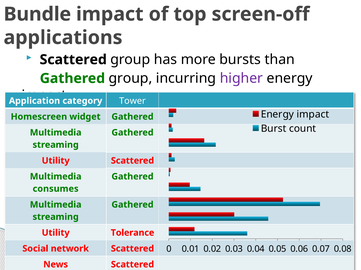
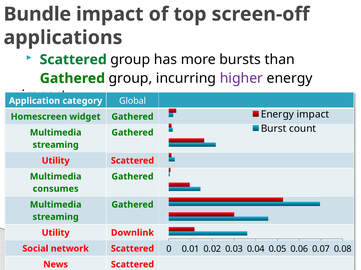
Scattered at (73, 60) colour: black -> green
Tower: Tower -> Global
Tolerance: Tolerance -> Downlink
